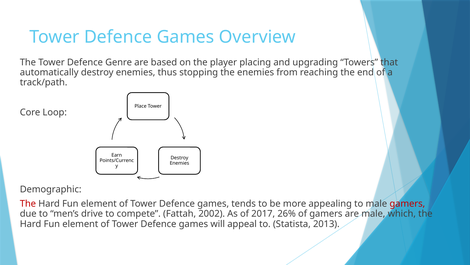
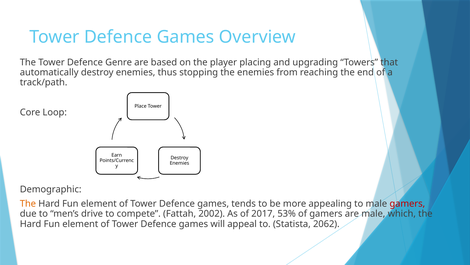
The at (28, 203) colour: red -> orange
26%: 26% -> 53%
2013: 2013 -> 2062
